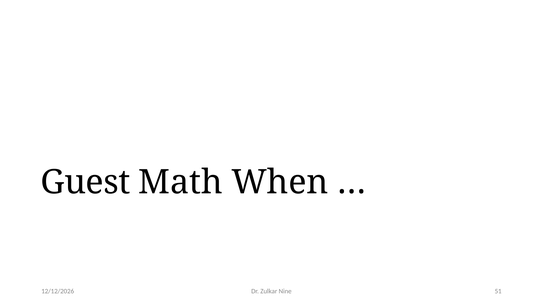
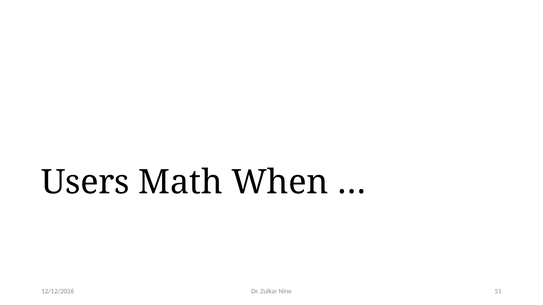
Guest: Guest -> Users
